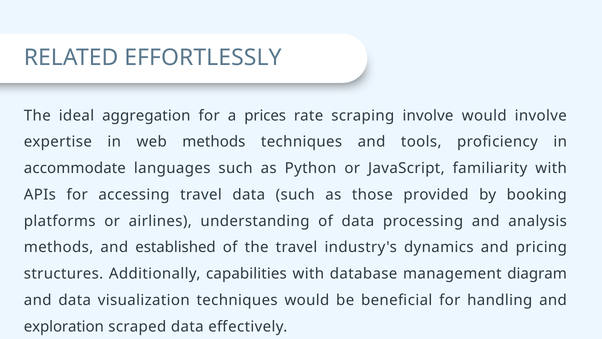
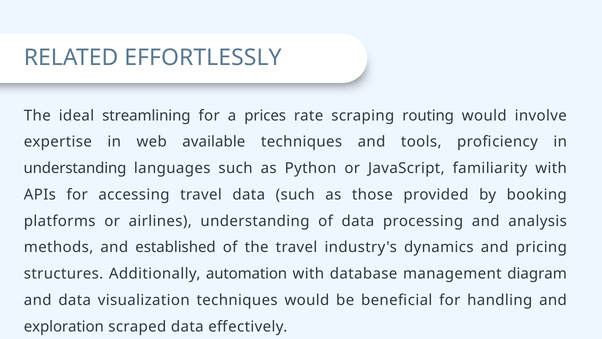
aggregation: aggregation -> streamlining
scraping involve: involve -> routing
web methods: methods -> available
accommodate at (75, 168): accommodate -> understanding
capabilities: capabilities -> automation
